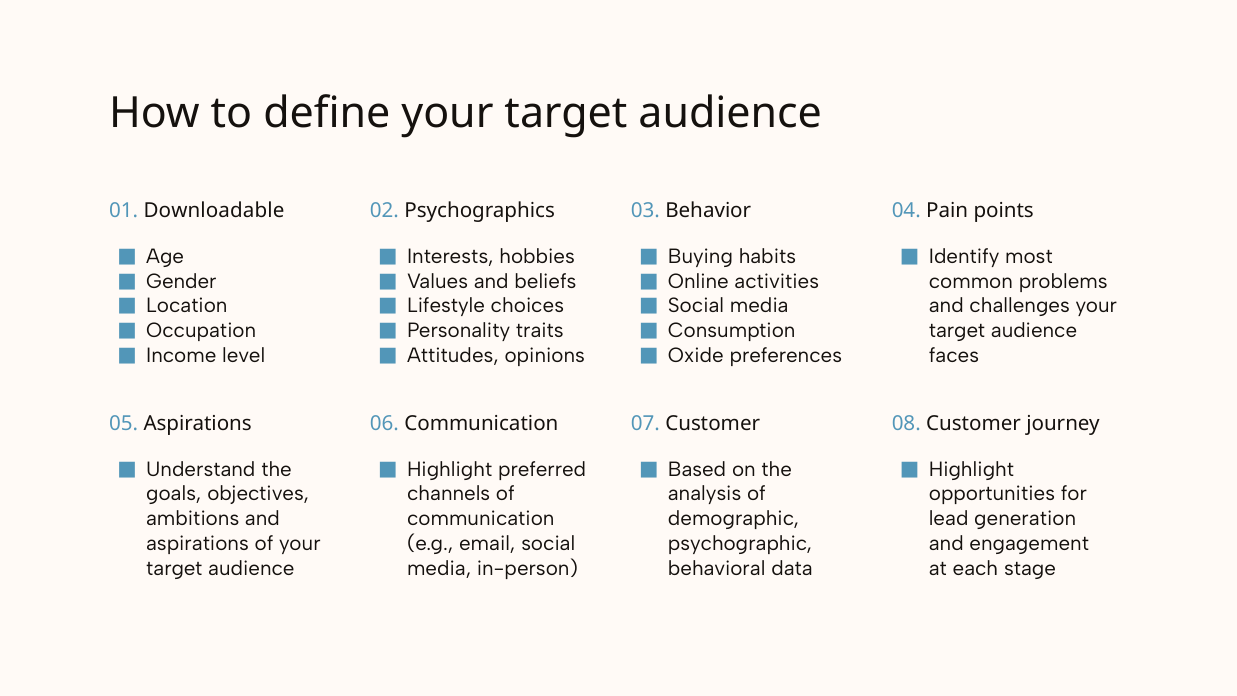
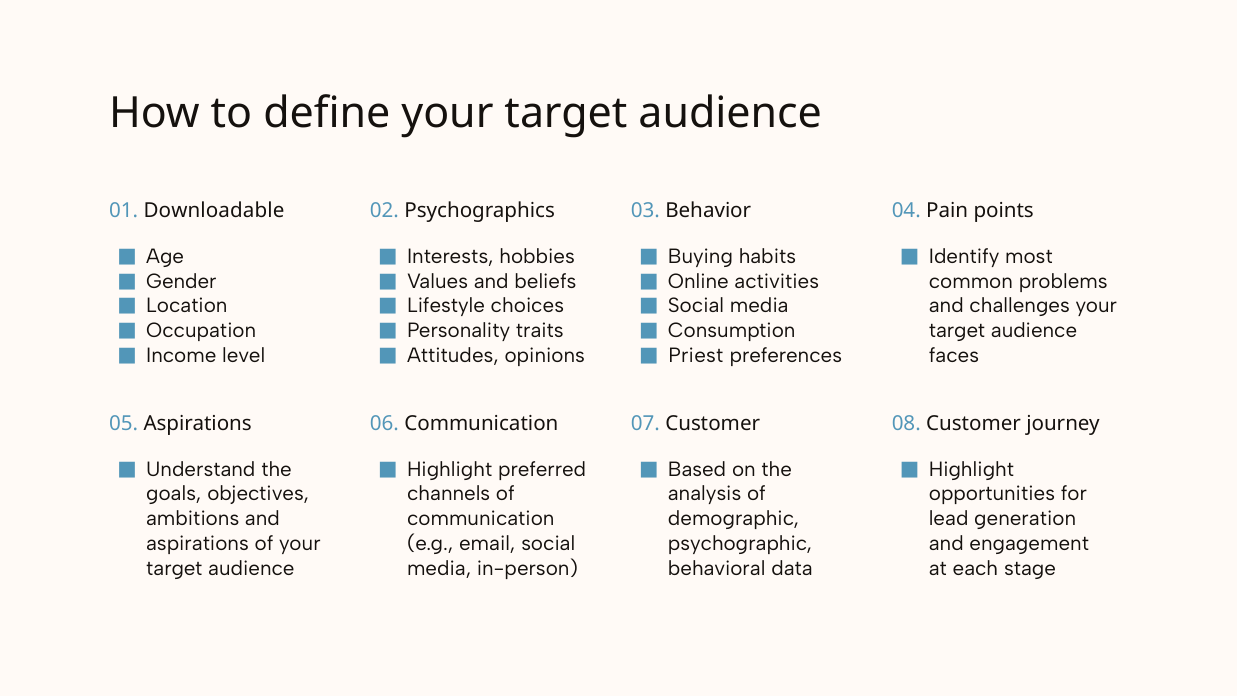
Oxide: Oxide -> Priest
